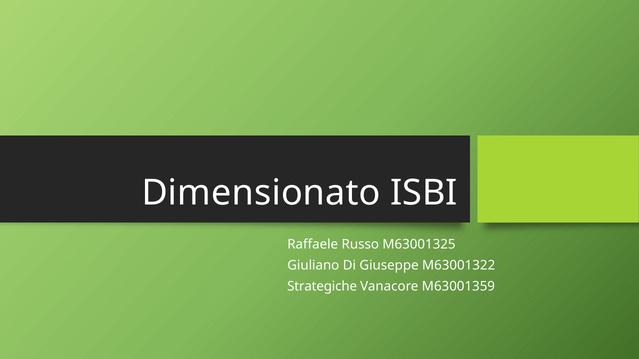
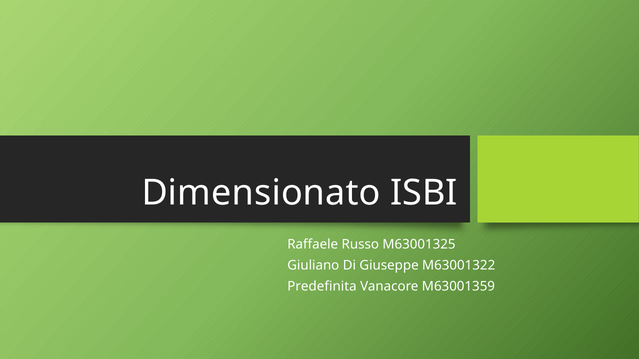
Strategiche: Strategiche -> Predefinita
